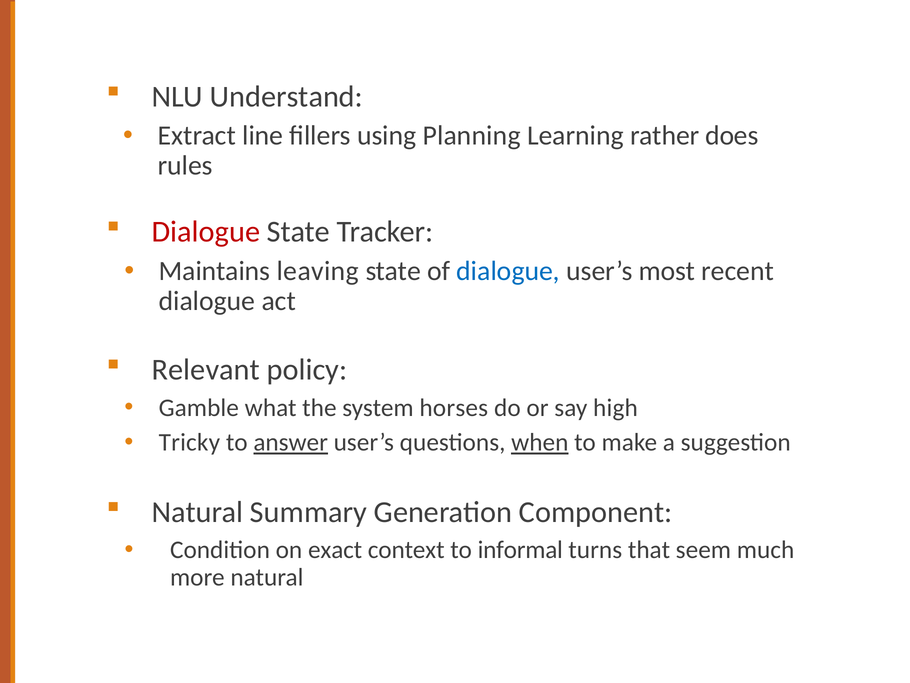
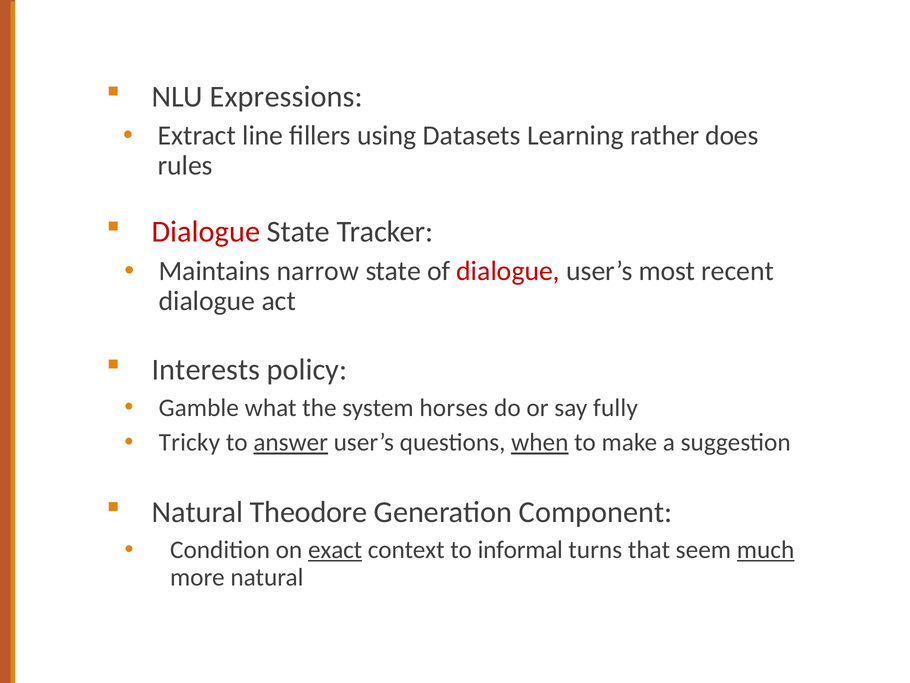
Understand: Understand -> Expressions
Planning: Planning -> Datasets
leaving: leaving -> narrow
dialogue at (508, 271) colour: blue -> red
Relevant: Relevant -> Interests
high: high -> fully
Summary: Summary -> Theodore
exact underline: none -> present
much underline: none -> present
